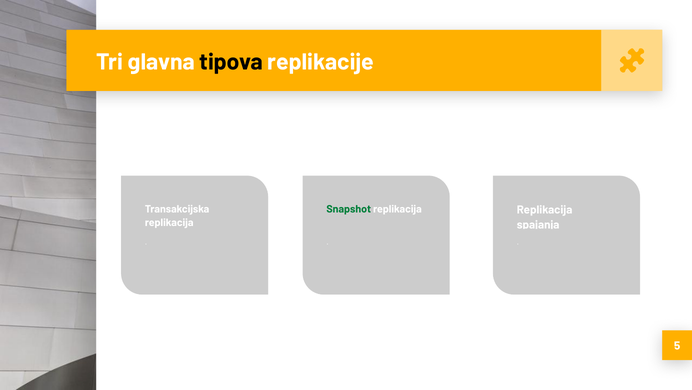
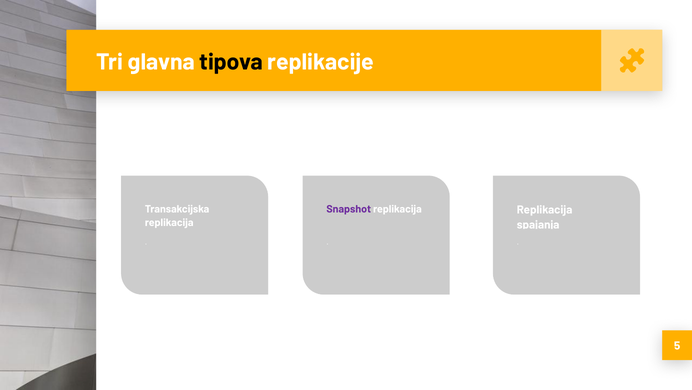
Snapshot colour: green -> purple
